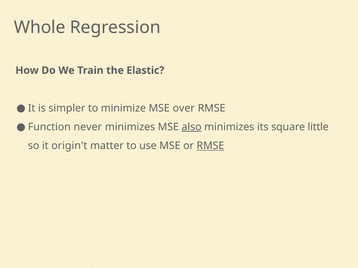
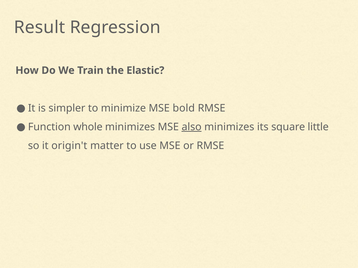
Whole: Whole -> Result
over: over -> bold
never: never -> whole
RMSE at (210, 146) underline: present -> none
